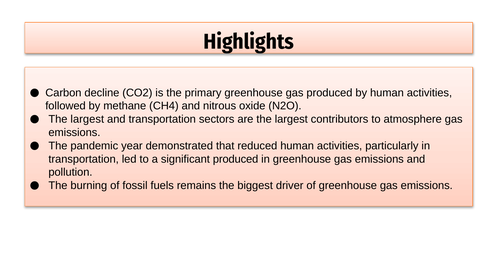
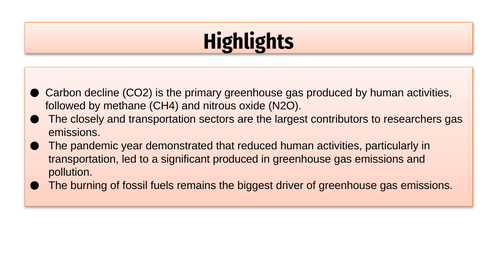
largest at (87, 119): largest -> closely
atmosphere: atmosphere -> researchers
